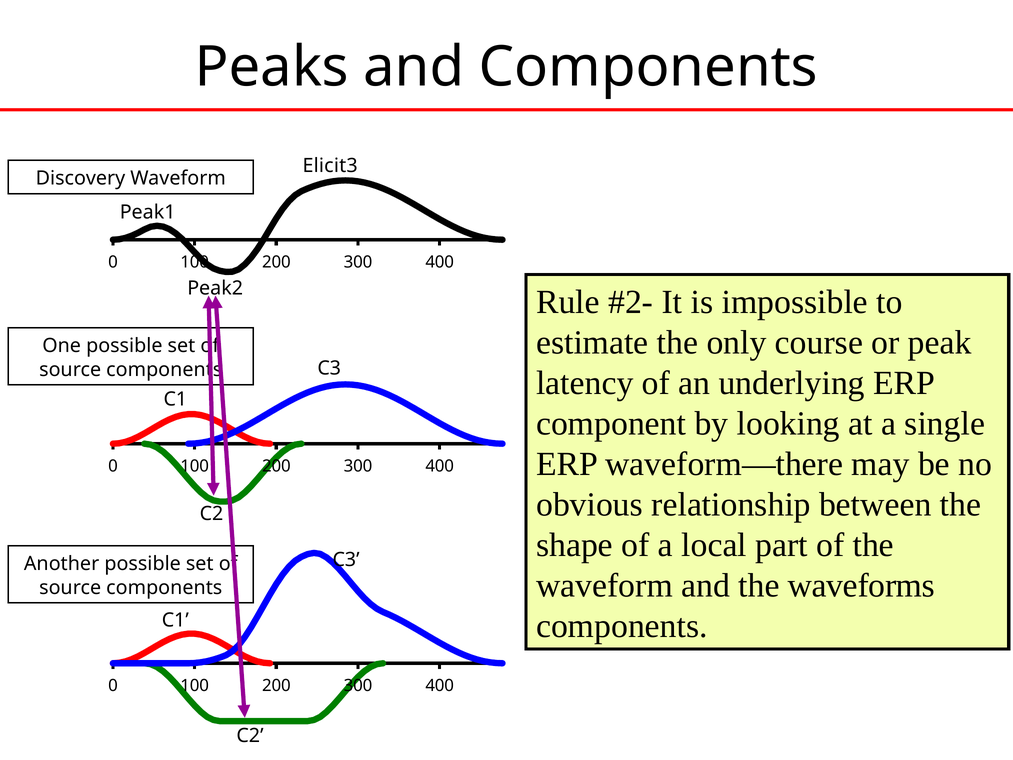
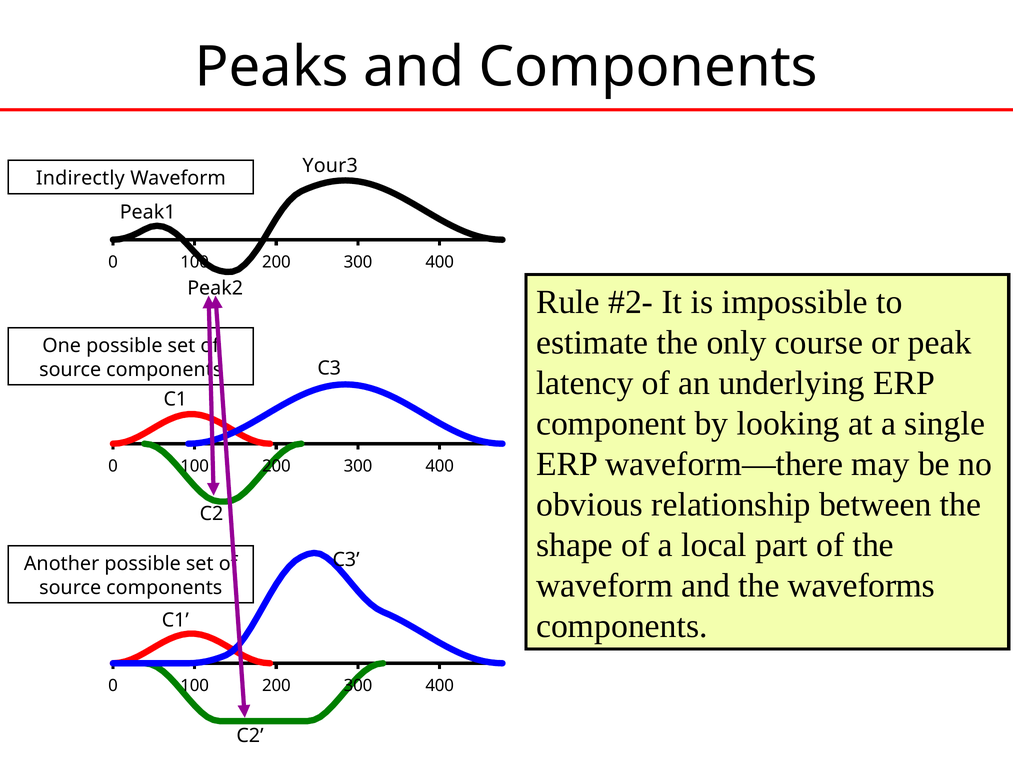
Elicit3: Elicit3 -> Your3
Discovery: Discovery -> Indirectly
